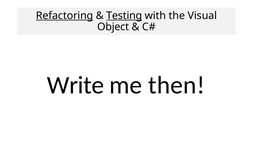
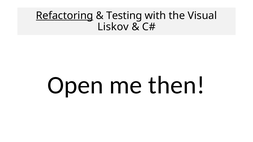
Testing underline: present -> none
Object: Object -> Liskov
Write: Write -> Open
